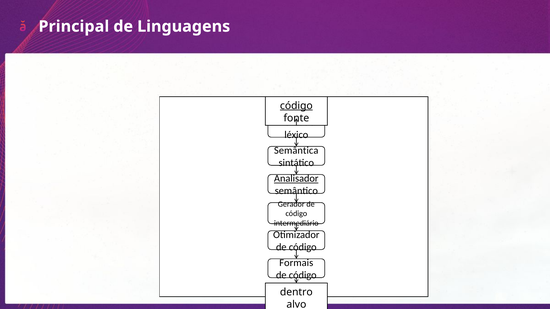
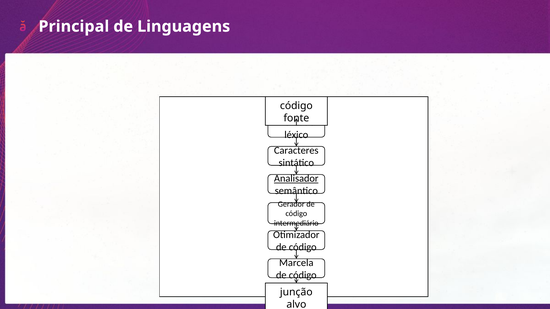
código at (296, 106) underline: present -> none
Semântica: Semântica -> Caracteres
Formais: Formais -> Marcela
dentro: dentro -> junção
